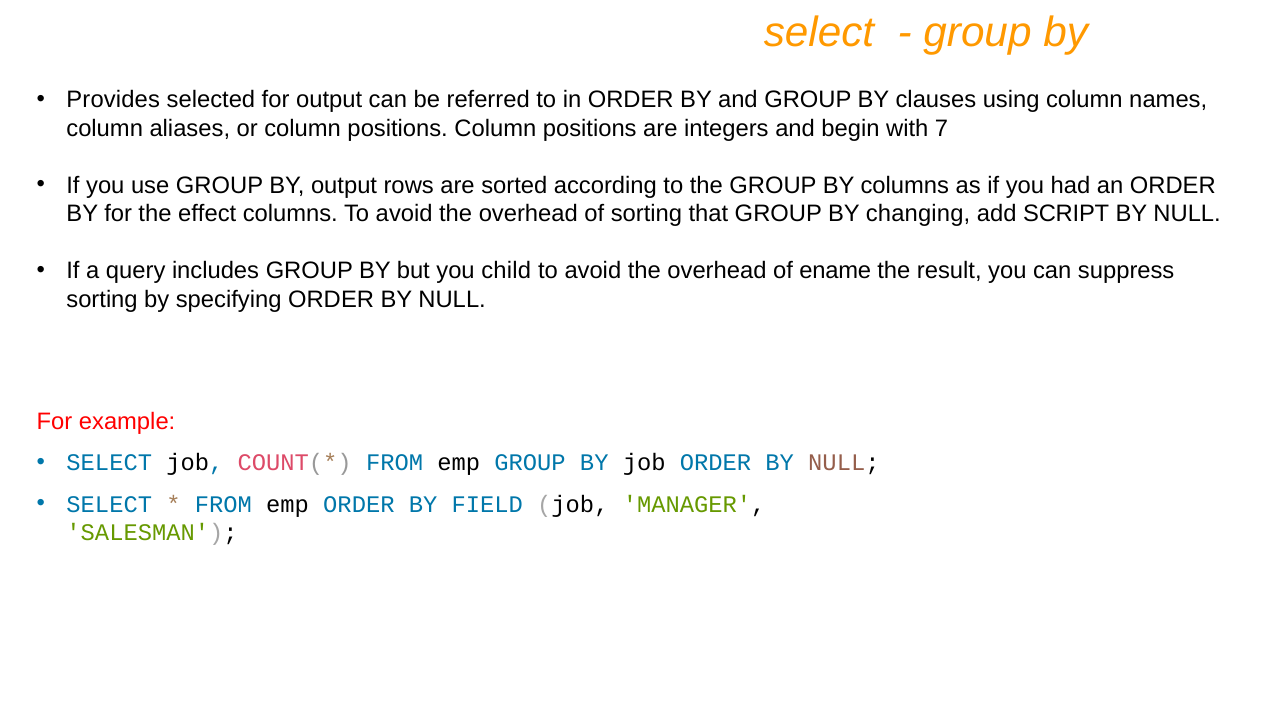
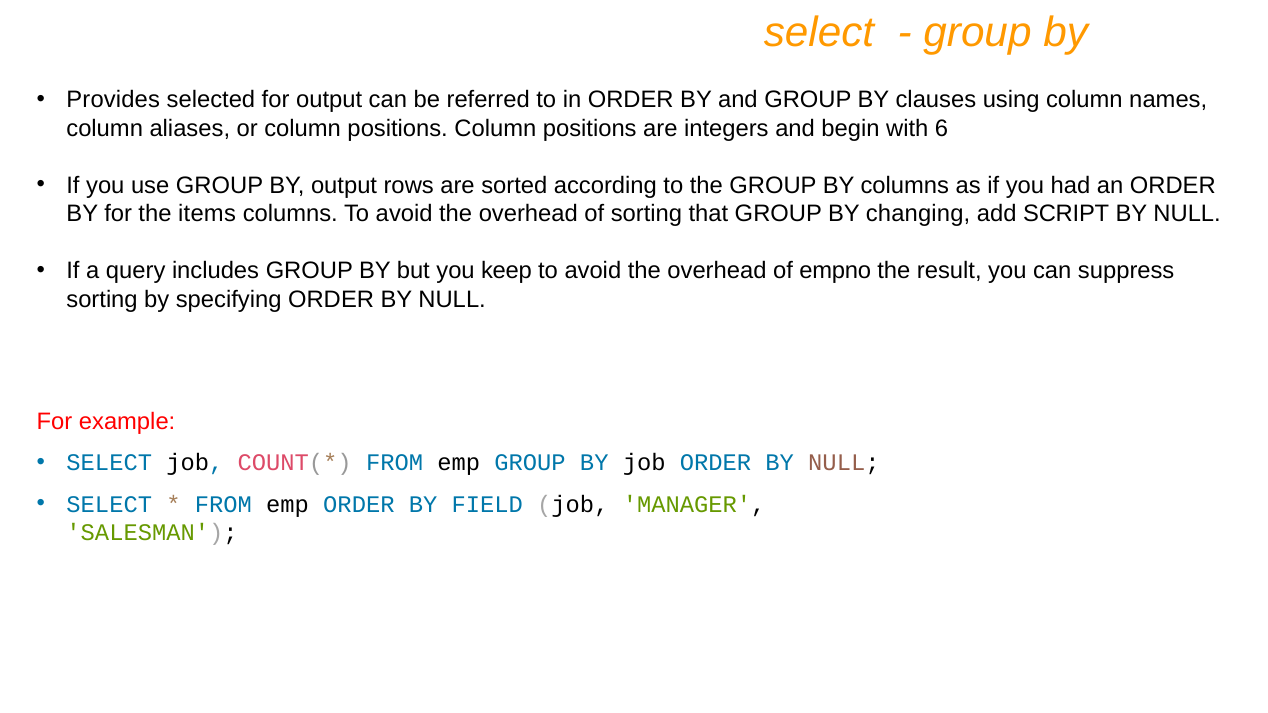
7: 7 -> 6
effect: effect -> items
child: child -> keep
ename: ename -> empno
